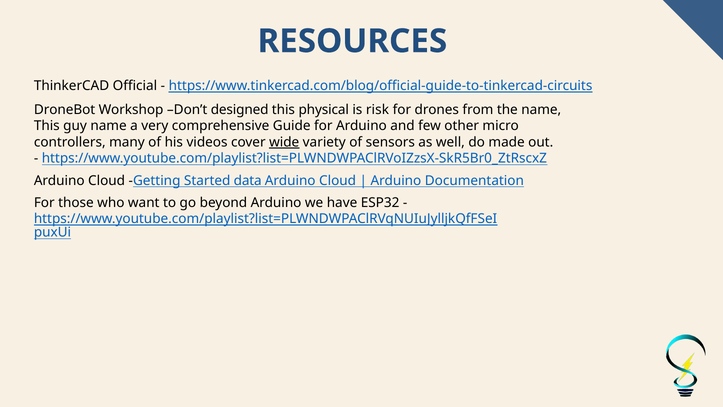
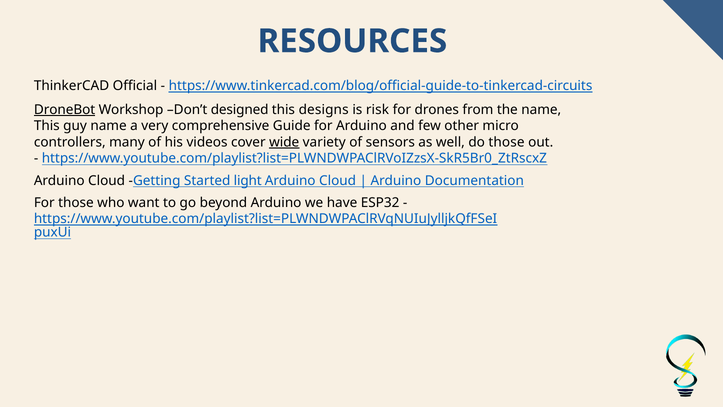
DroneBot underline: none -> present
physical: physical -> designs
do made: made -> those
data: data -> light
